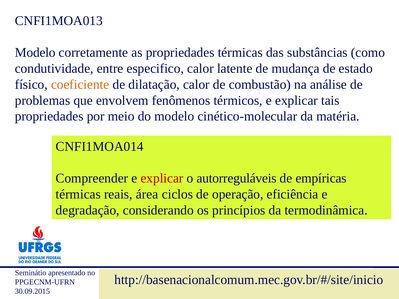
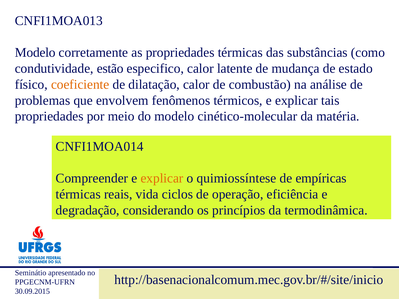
entre: entre -> estão
explicar at (162, 178) colour: red -> orange
autorreguláveis: autorreguláveis -> quimiossíntese
área: área -> vida
